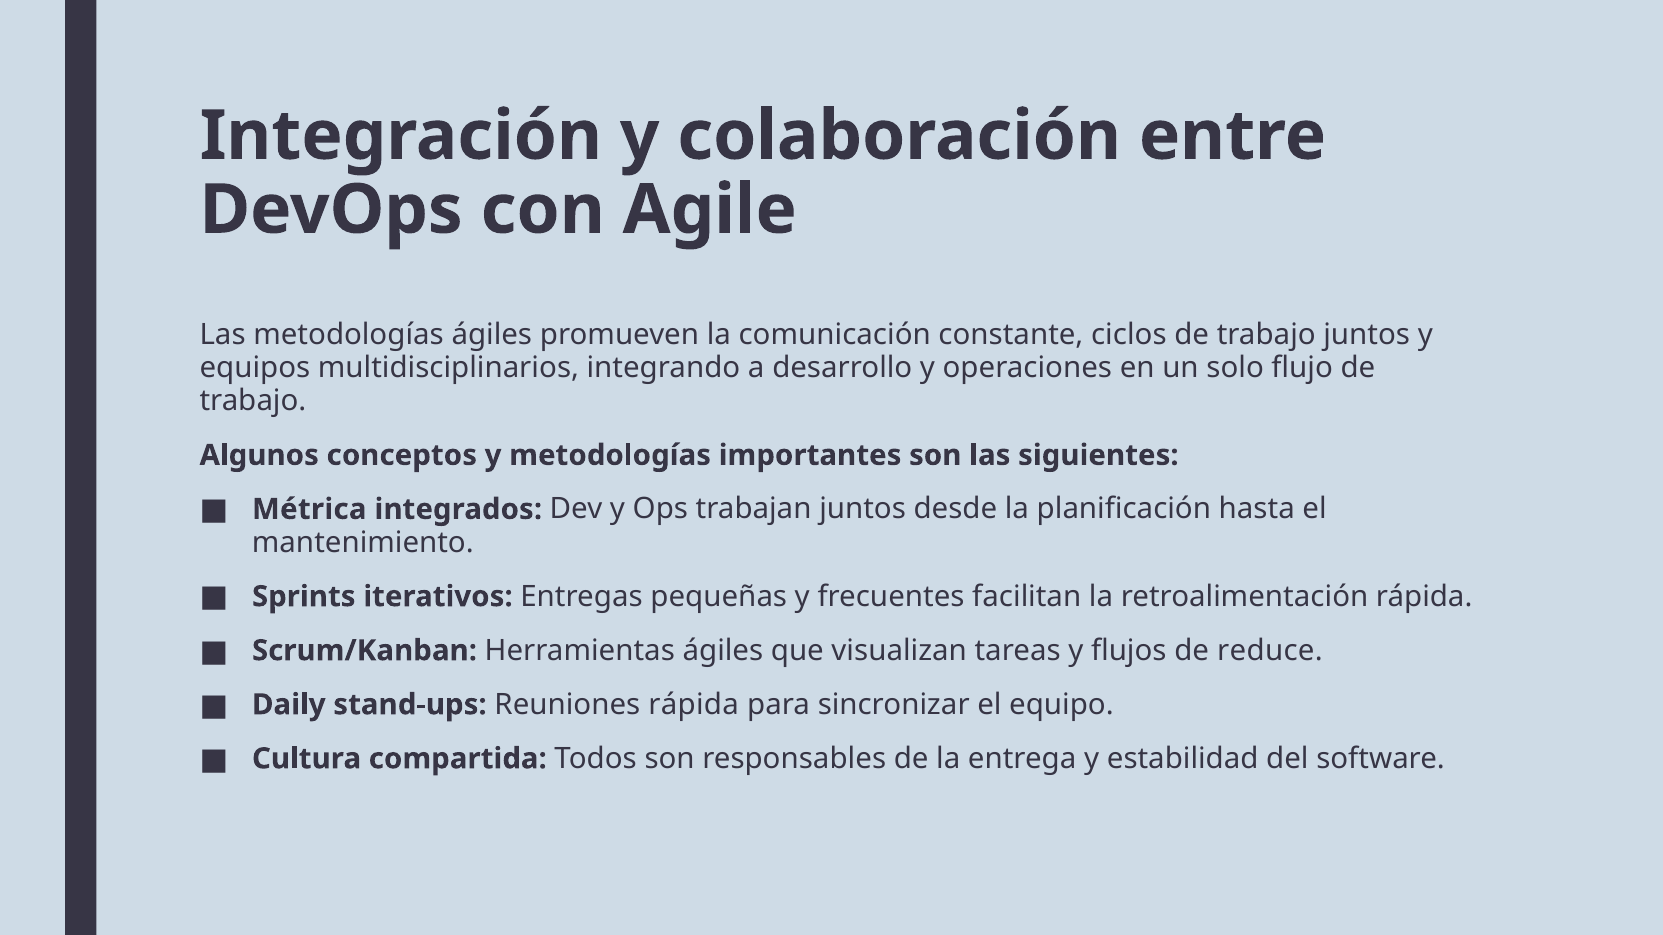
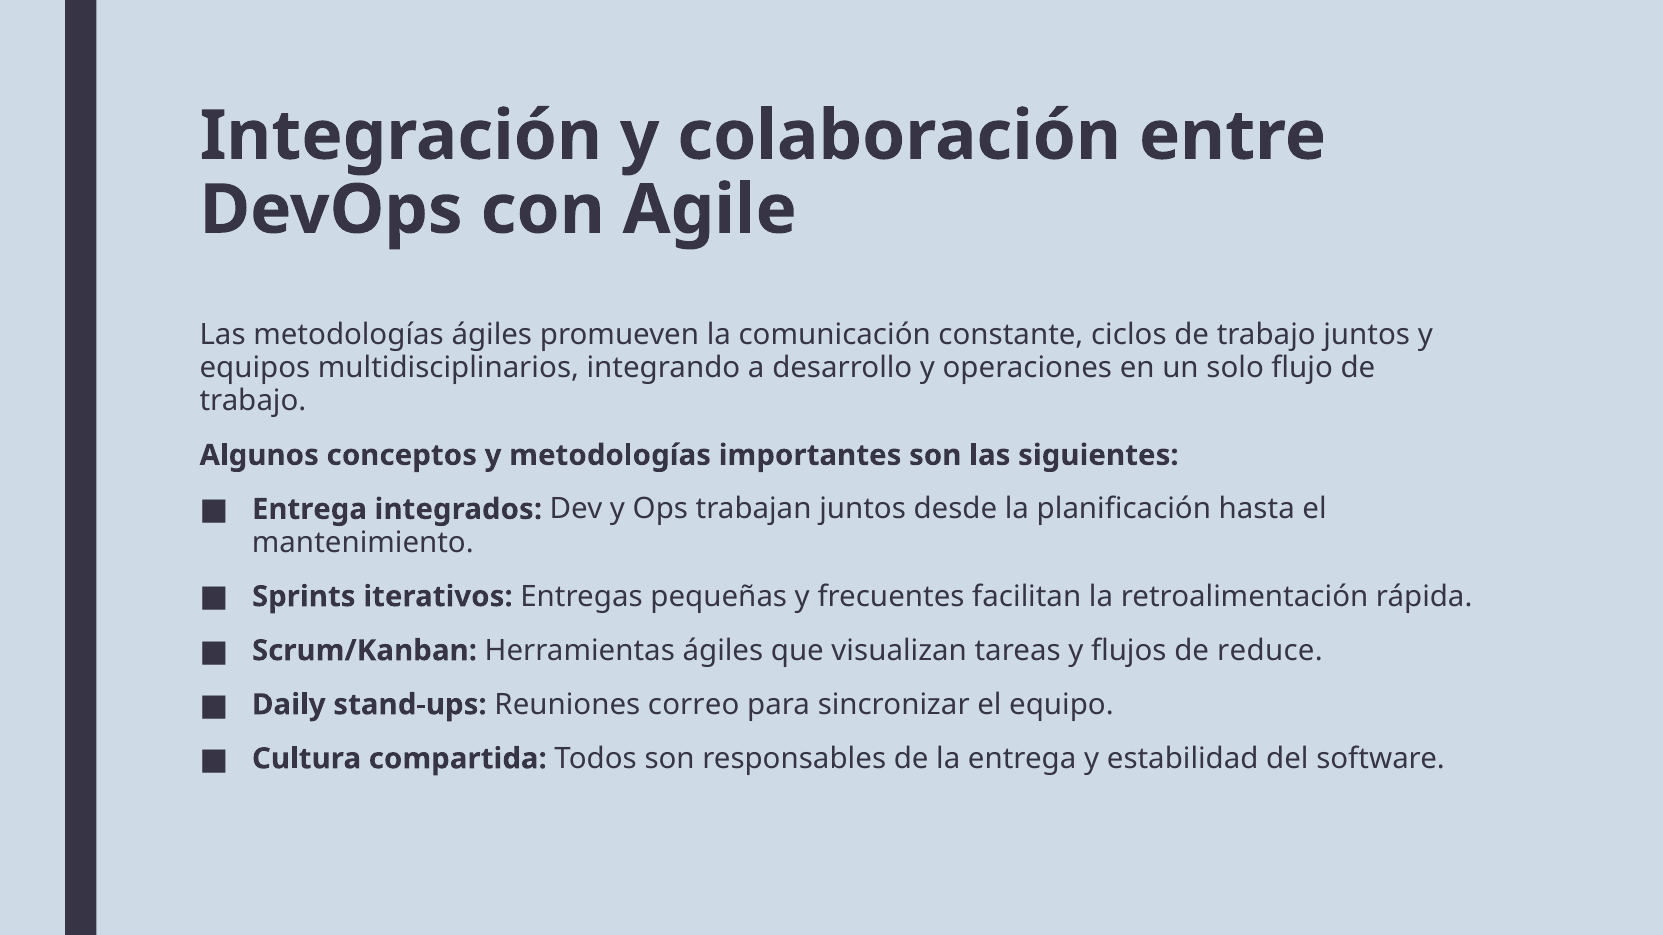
Métrica at (309, 510): Métrica -> Entrega
Reuniones rápida: rápida -> correo
